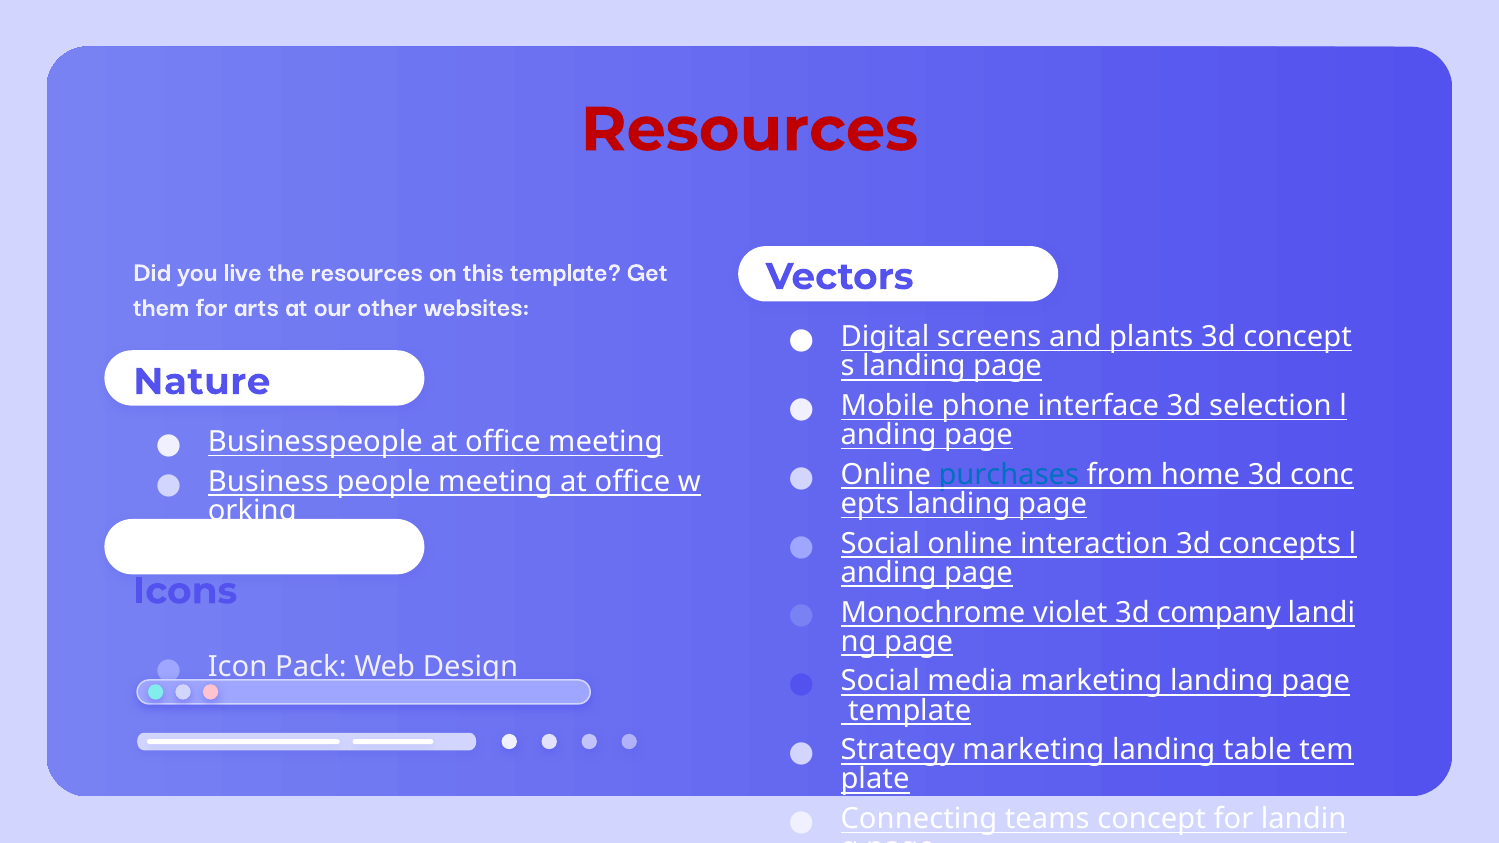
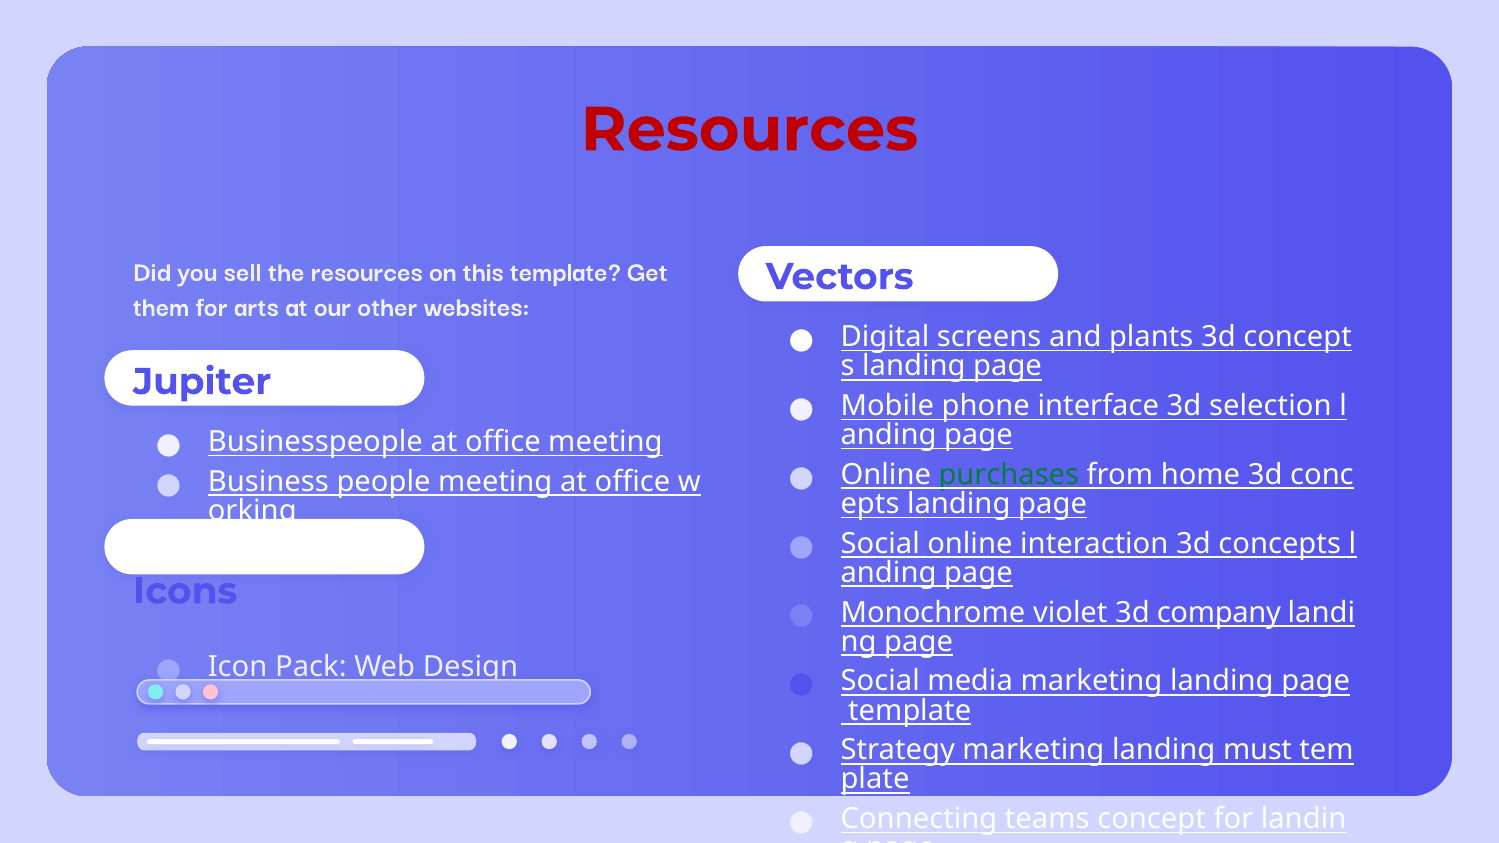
live: live -> sell
Nature: Nature -> Jupiter
purchases colour: blue -> green
table: table -> must
